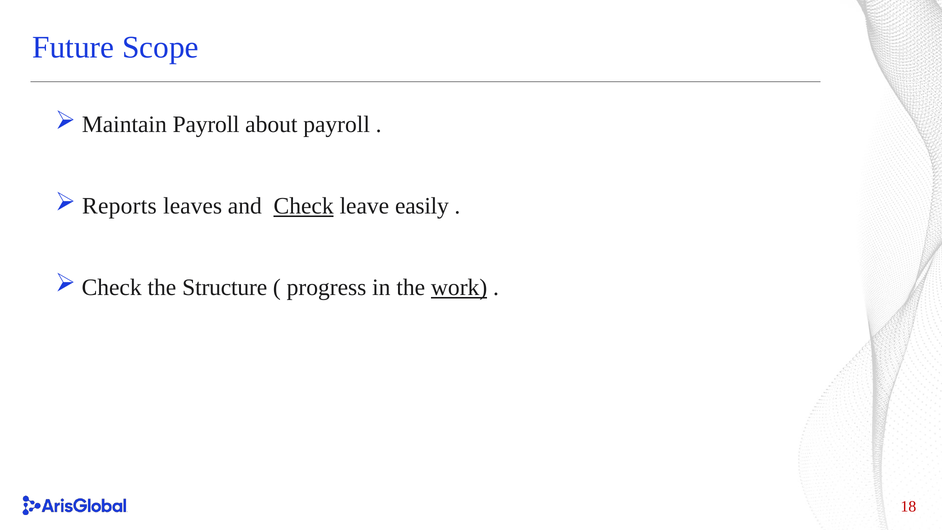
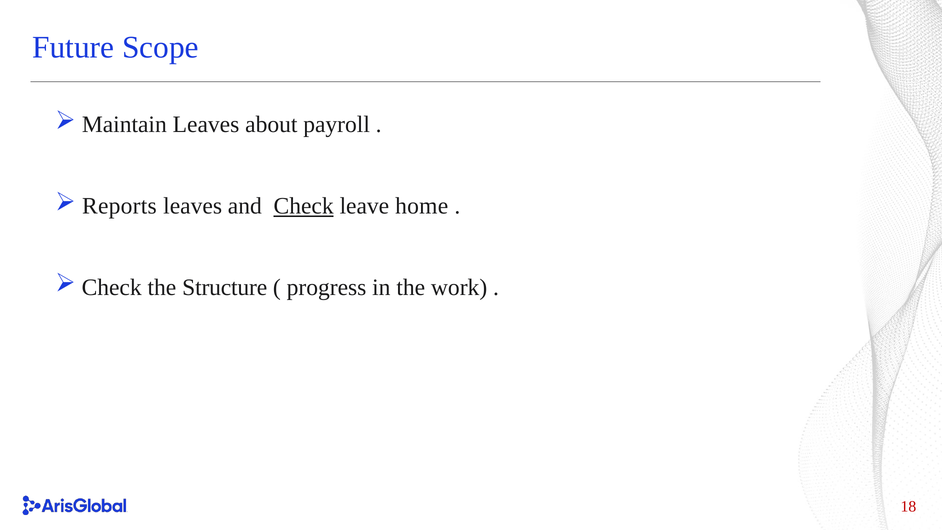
Maintain Payroll: Payroll -> Leaves
easily: easily -> home
work underline: present -> none
